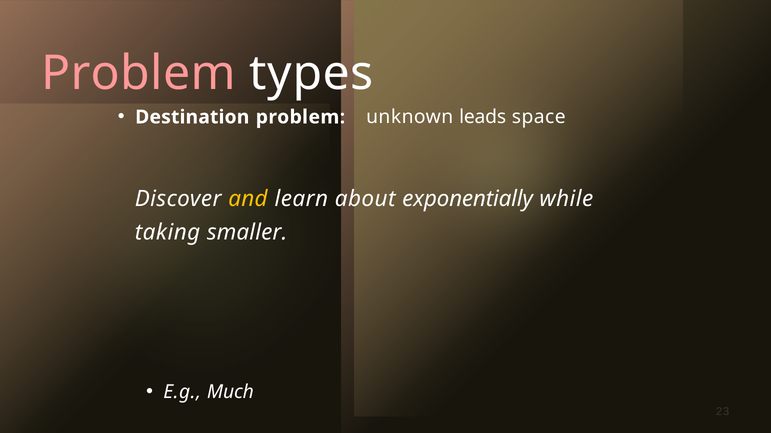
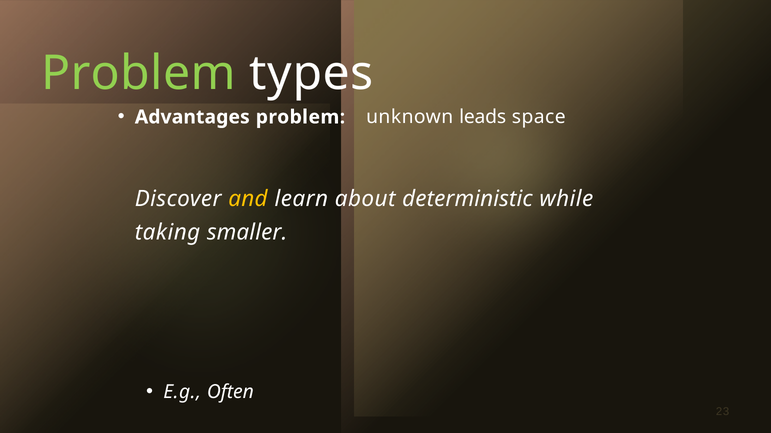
Problem at (138, 73) colour: pink -> light green
Destination: Destination -> Advantages
exponentially: exponentially -> deterministic
Much: Much -> Often
